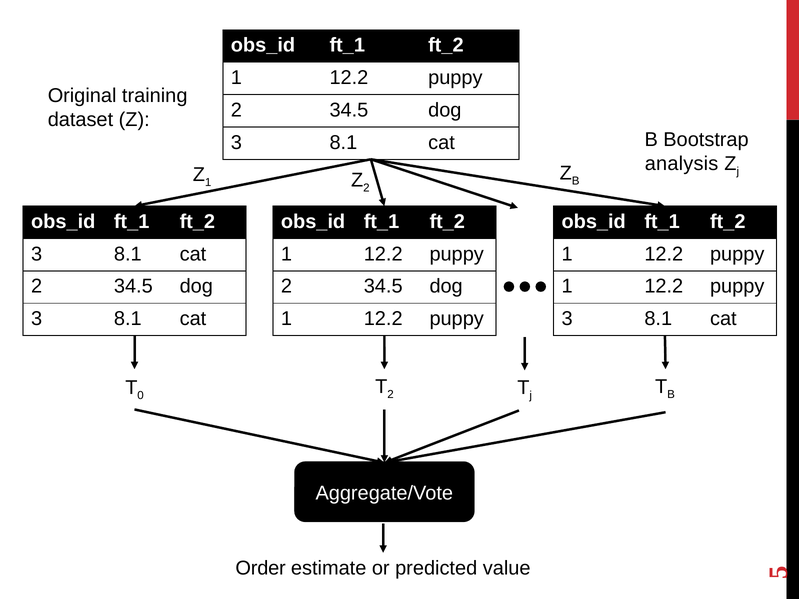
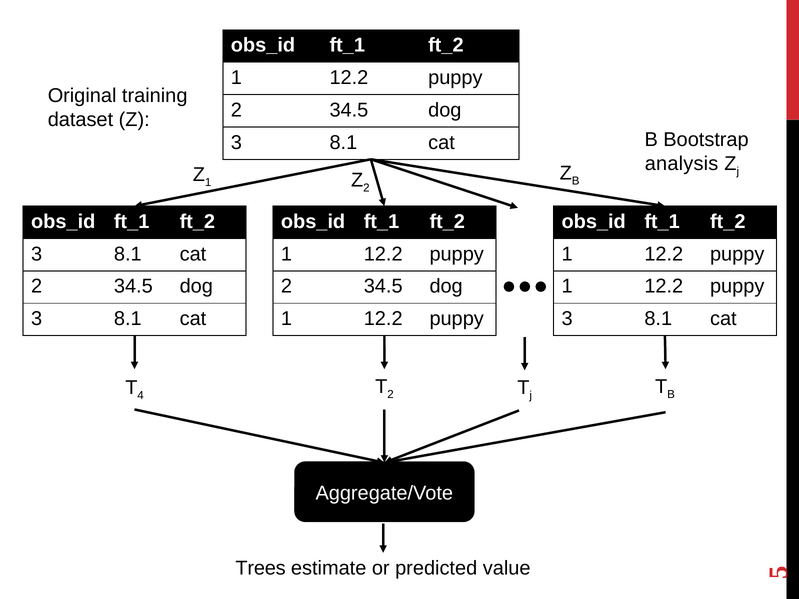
0: 0 -> 4
Order: Order -> Trees
